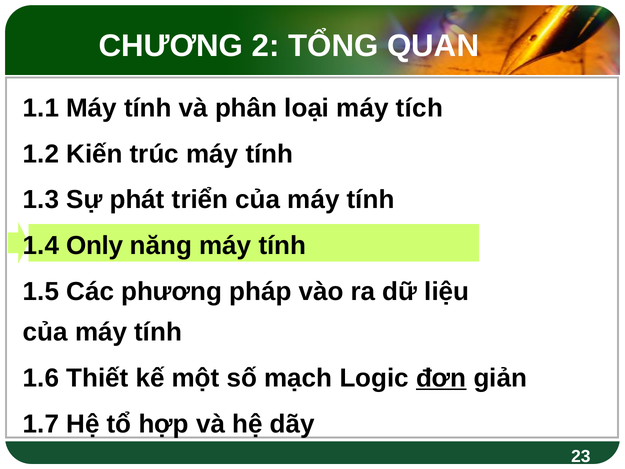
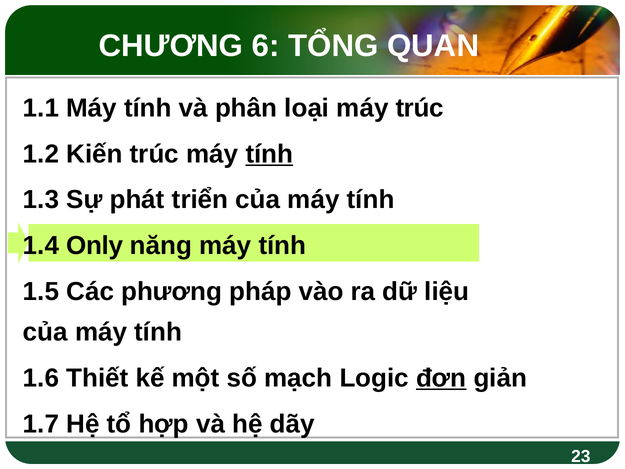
2: 2 -> 6
máy tích: tích -> trúc
tính at (269, 154) underline: none -> present
